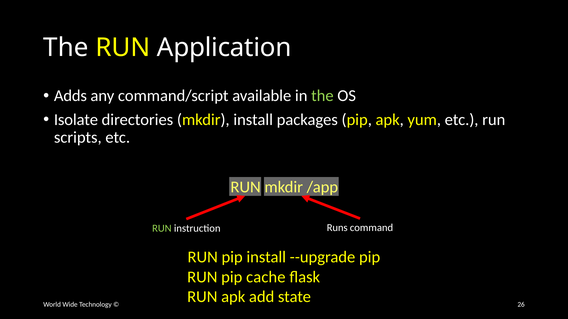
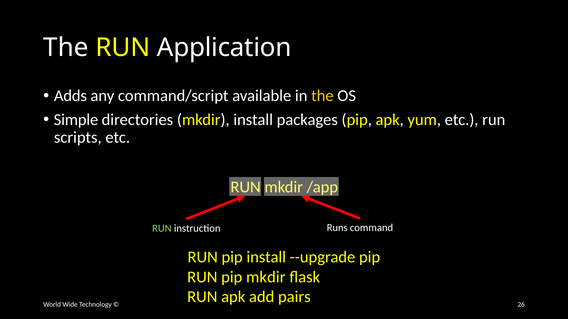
the at (322, 96) colour: light green -> yellow
Isolate: Isolate -> Simple
pip cache: cache -> mkdir
state: state -> pairs
